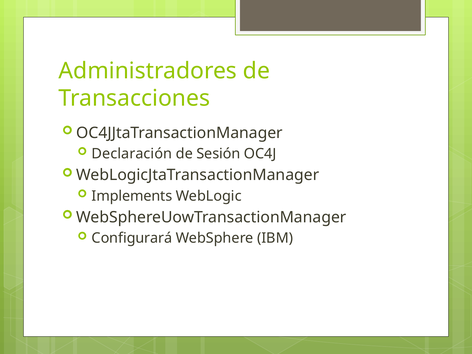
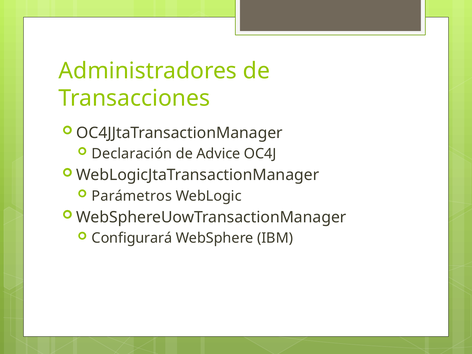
Sesión: Sesión -> Advice
Implements: Implements -> Parámetros
